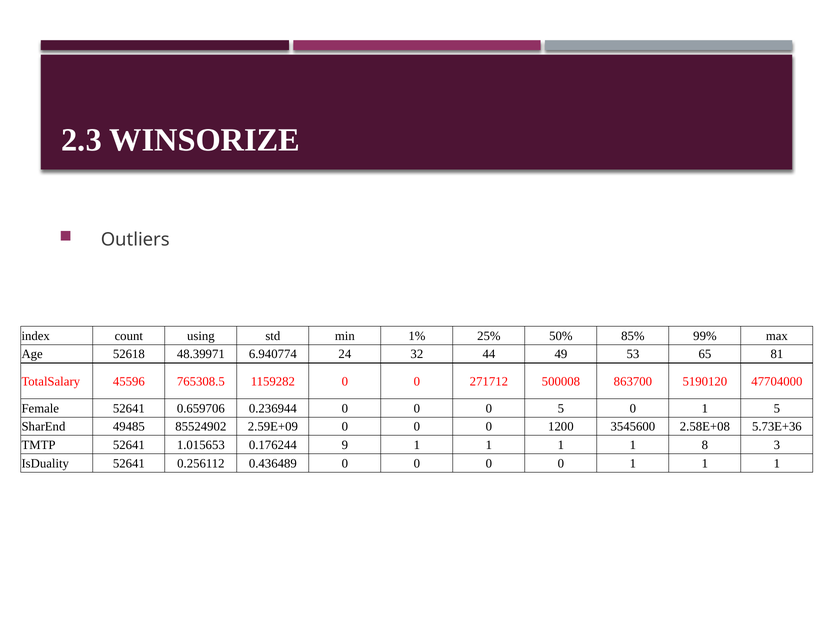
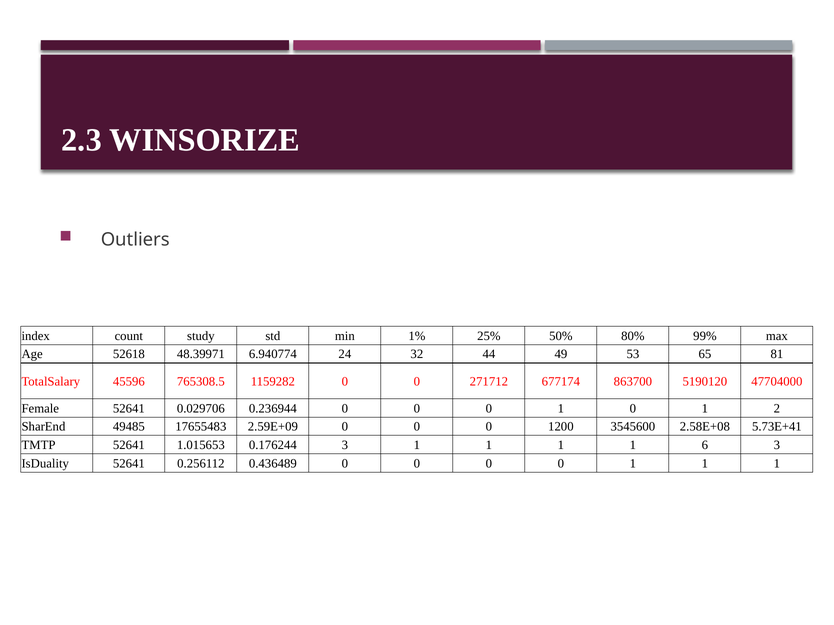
using: using -> study
85%: 85% -> 80%
500008: 500008 -> 677174
0.659706: 0.659706 -> 0.029706
5 at (561, 409): 5 -> 1
1 5: 5 -> 2
85524902: 85524902 -> 17655483
5.73E+36: 5.73E+36 -> 5.73E+41
0.176244 9: 9 -> 3
8: 8 -> 6
